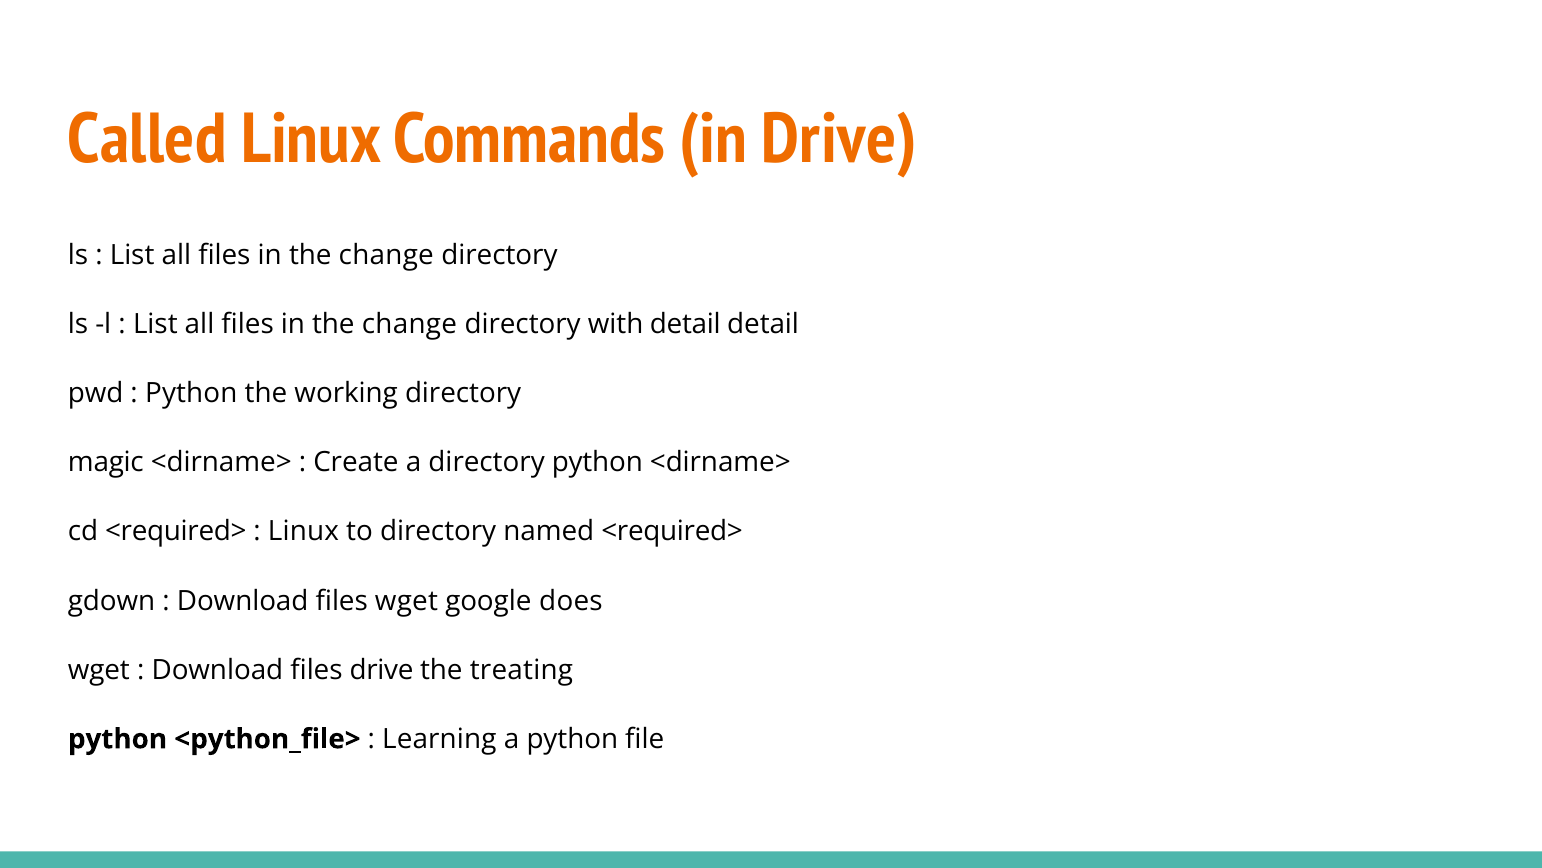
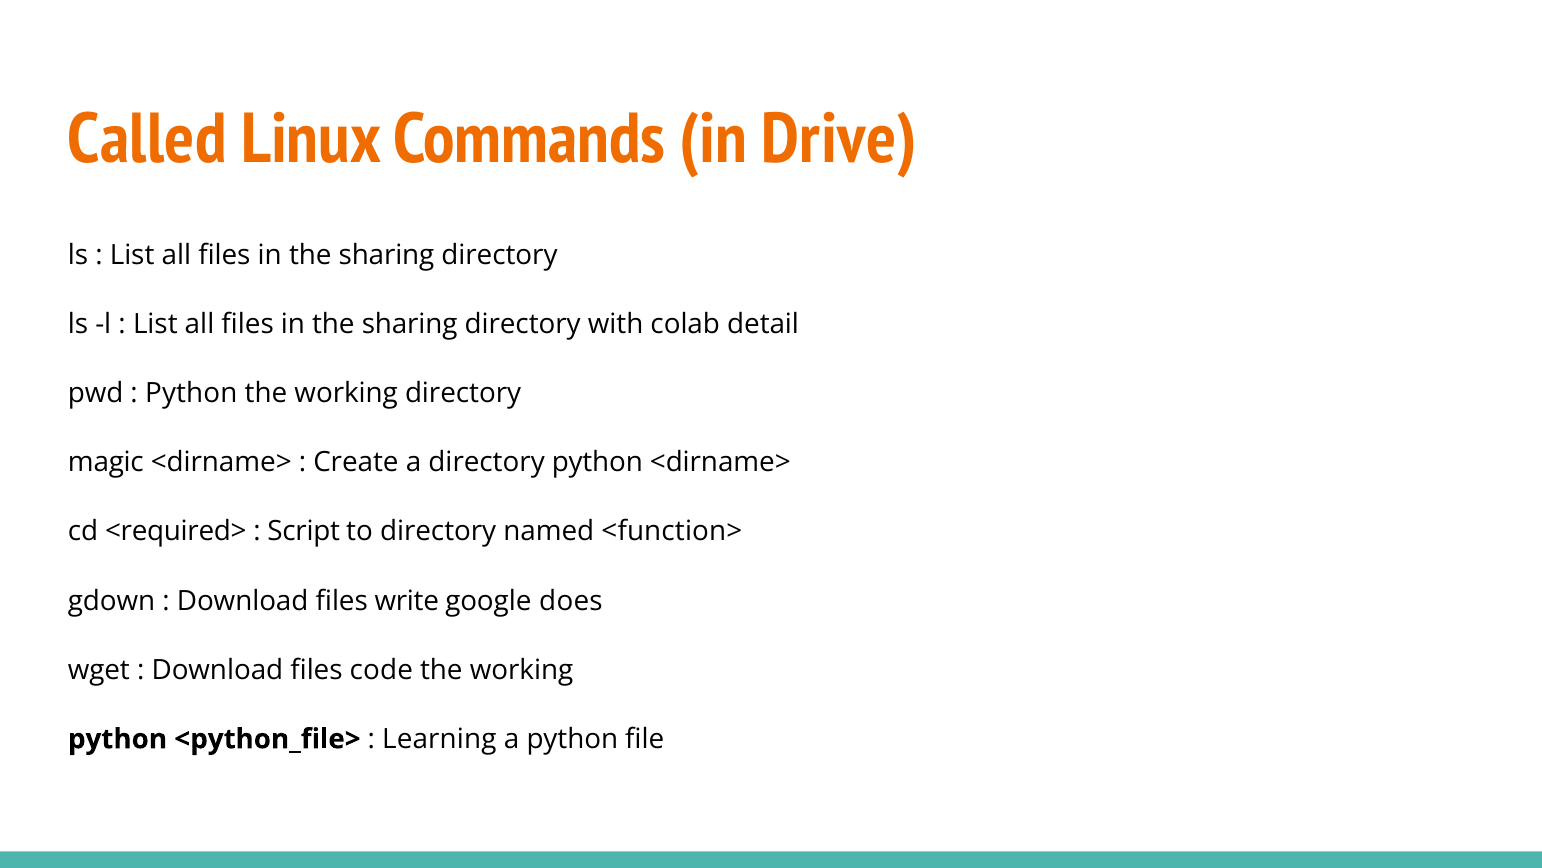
change at (386, 255): change -> sharing
change at (409, 324): change -> sharing
with detail: detail -> colab
Linux at (303, 531): Linux -> Script
named <required>: <required> -> <function>
files wget: wget -> write
files drive: drive -> code
treating at (521, 670): treating -> working
